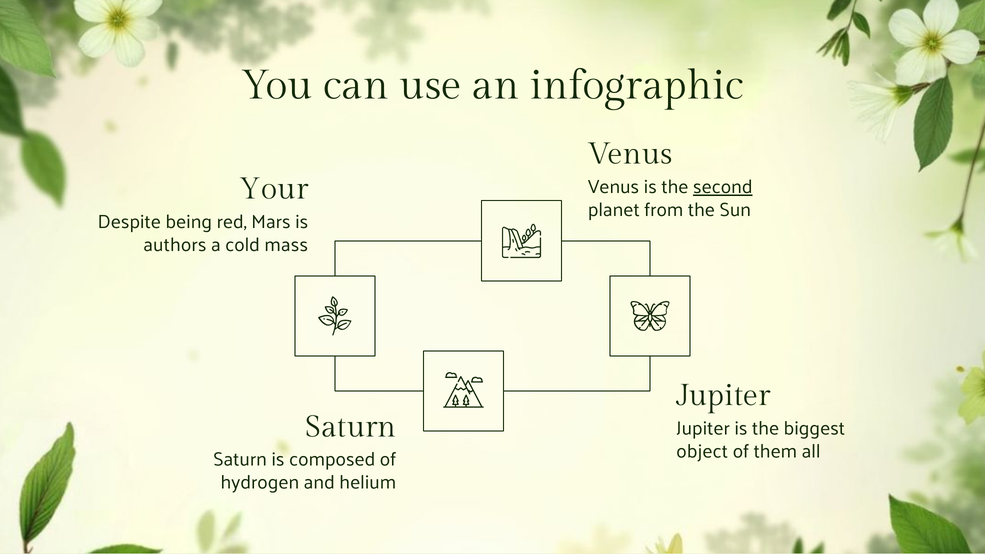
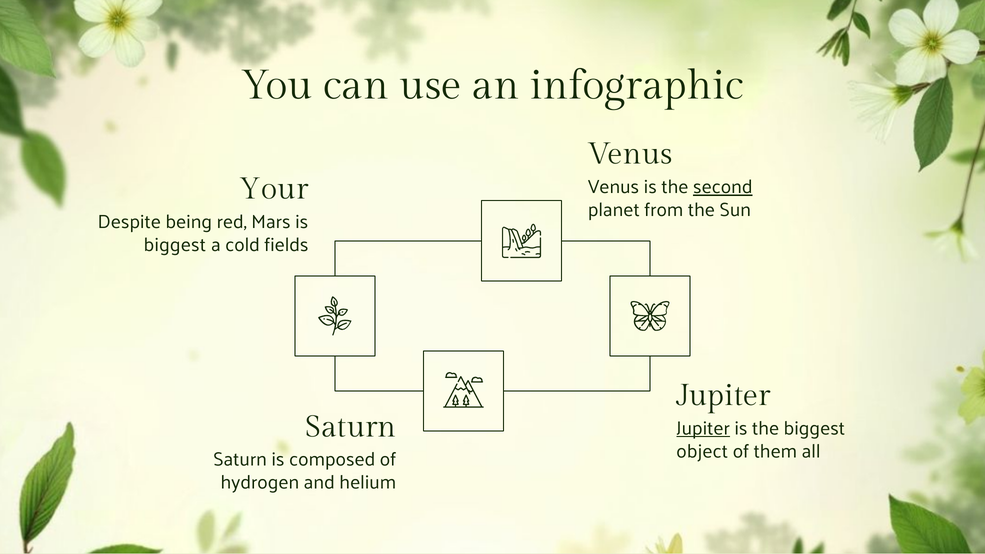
authors at (175, 245): authors -> biggest
mass: mass -> fields
Jupiter at (703, 428) underline: none -> present
